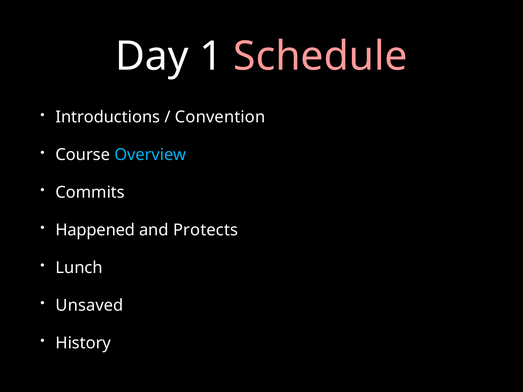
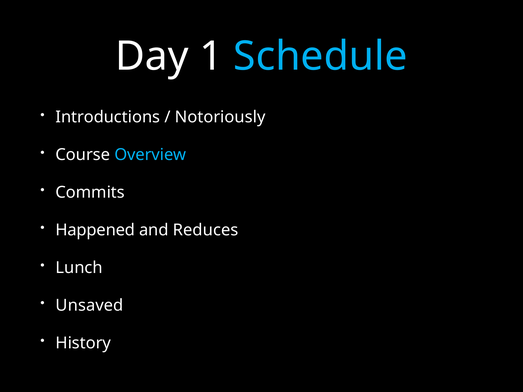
Schedule colour: pink -> light blue
Convention: Convention -> Notoriously
Protects: Protects -> Reduces
